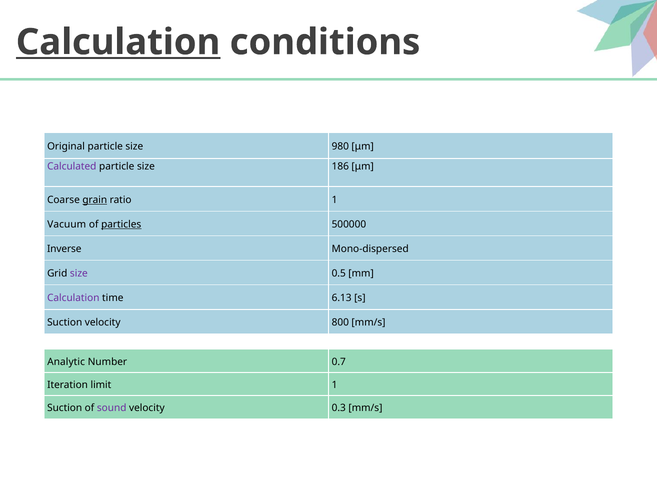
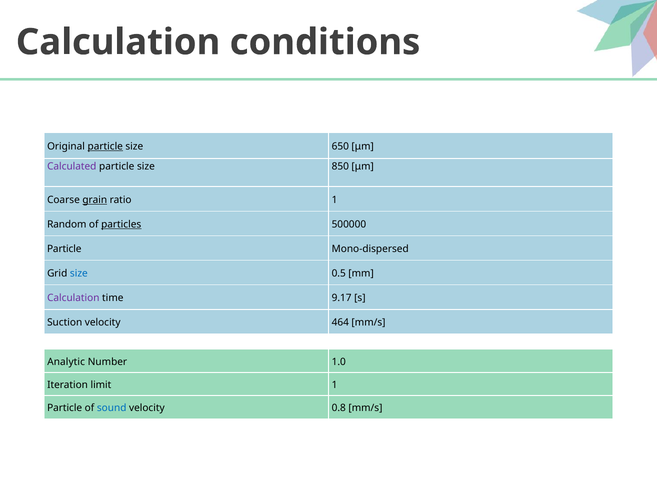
Calculation at (118, 42) underline: present -> none
particle at (105, 146) underline: none -> present
980: 980 -> 650
186: 186 -> 850
Vacuum: Vacuum -> Random
Inverse at (64, 249): Inverse -> Particle
size at (79, 273) colour: purple -> blue
6.13: 6.13 -> 9.17
800: 800 -> 464
0.7: 0.7 -> 1.0
Suction at (65, 408): Suction -> Particle
sound colour: purple -> blue
0.3: 0.3 -> 0.8
